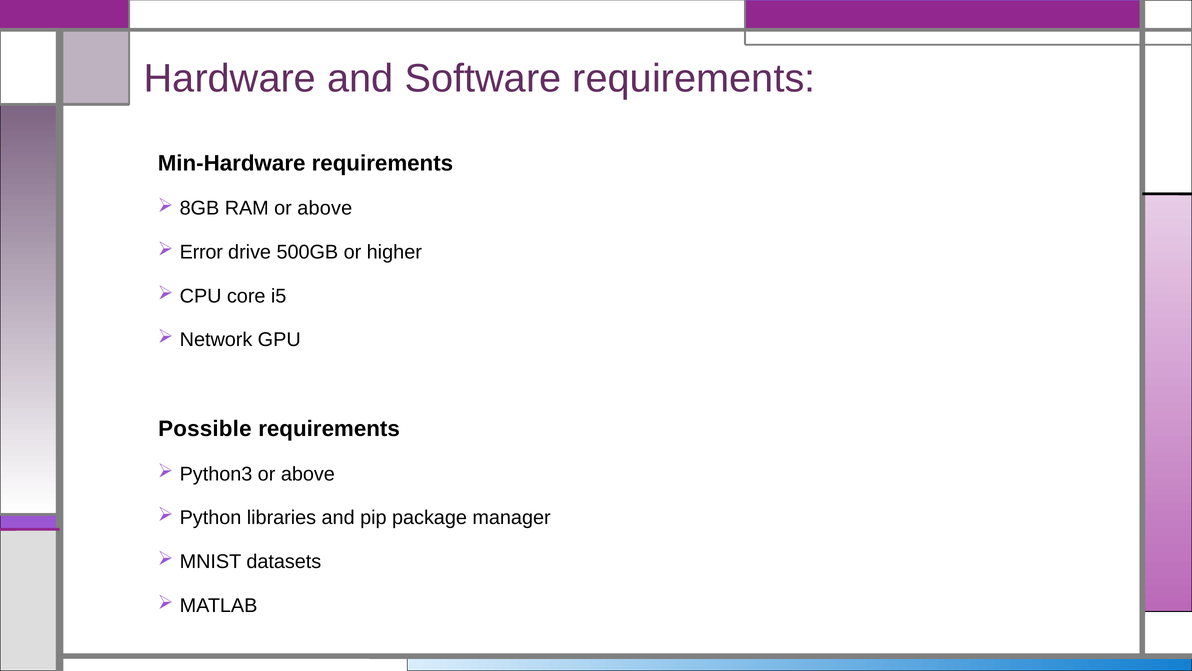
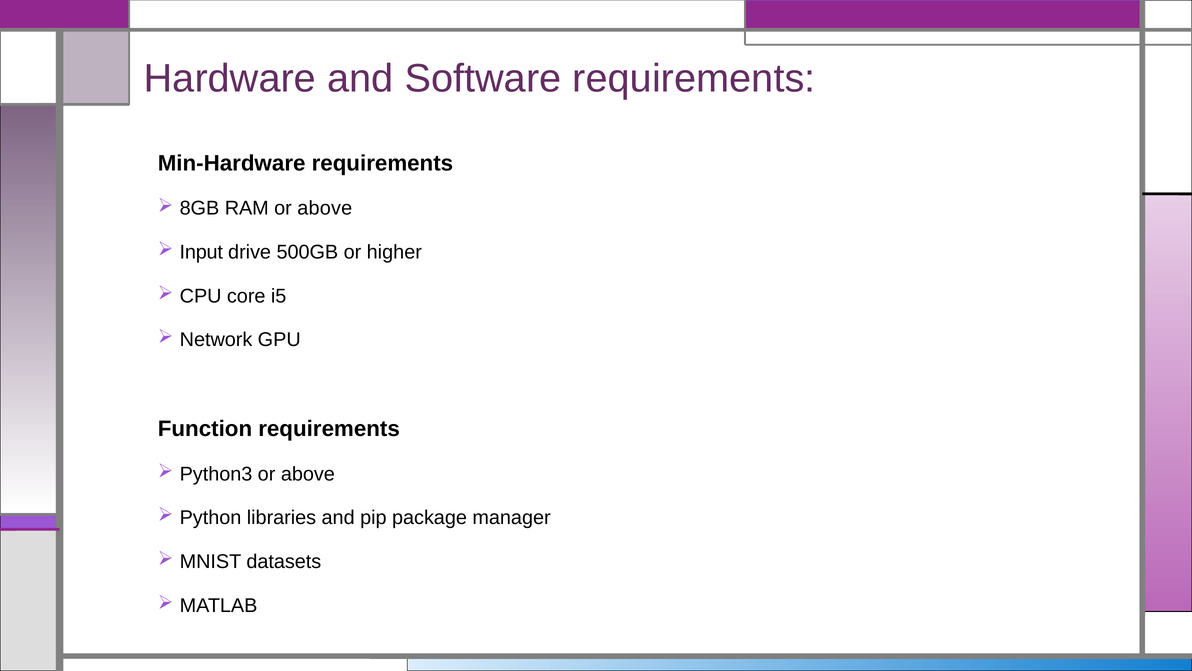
Error: Error -> Input
Possible: Possible -> Function
